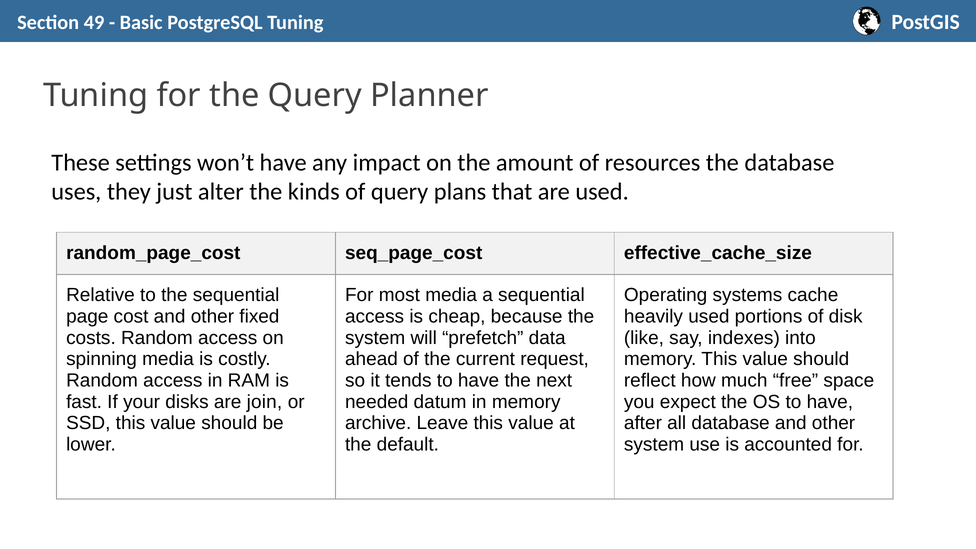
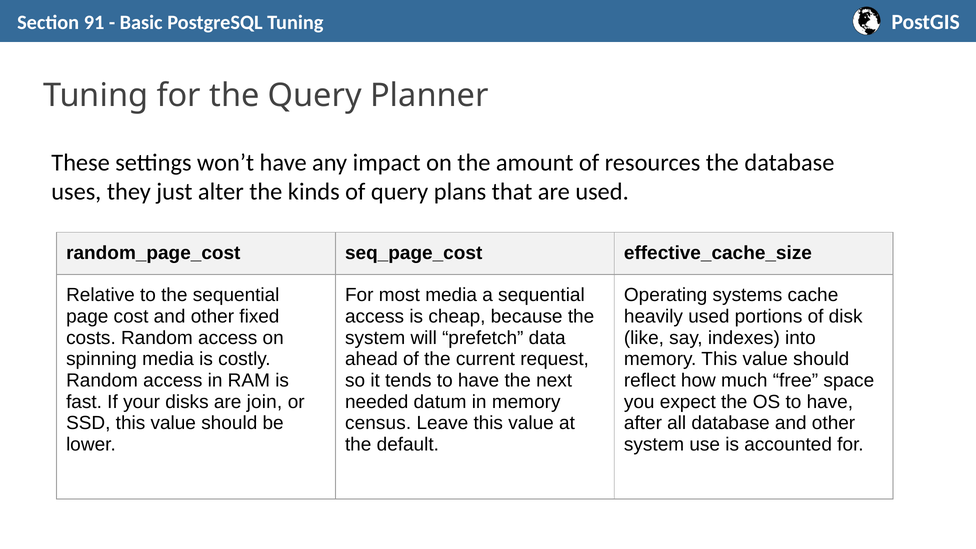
49: 49 -> 91
archive: archive -> census
